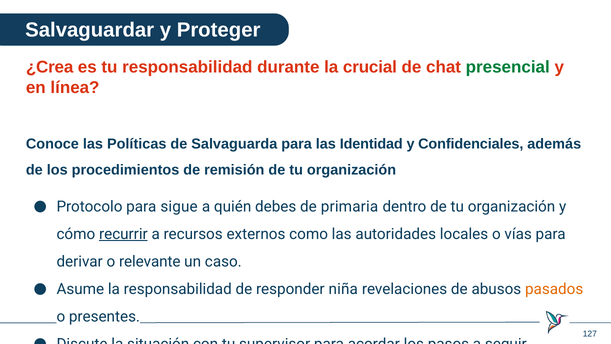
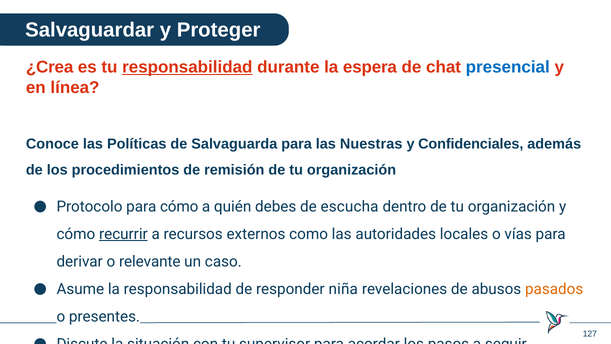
responsabilidad at (187, 67) underline: none -> present
la crucial: crucial -> espera
presencial colour: green -> blue
Identidad: Identidad -> Nuestras
para sigue: sigue -> cómo
primaria: primaria -> escucha
